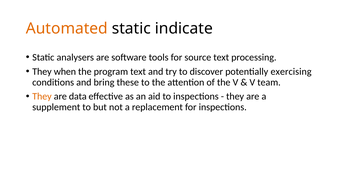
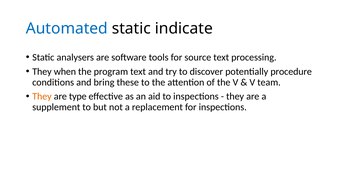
Automated colour: orange -> blue
exercising: exercising -> procedure
data: data -> type
